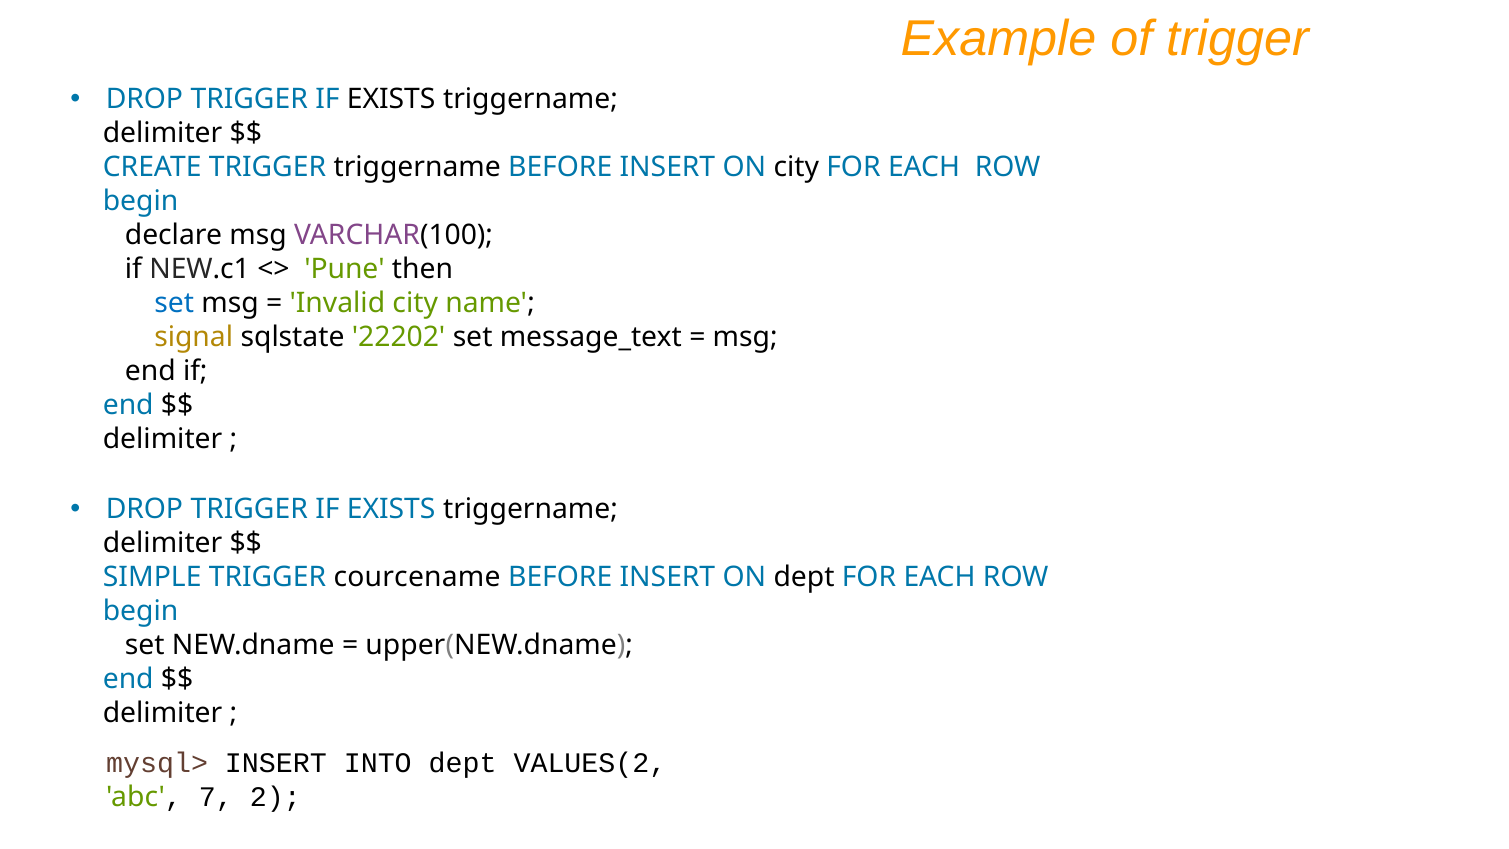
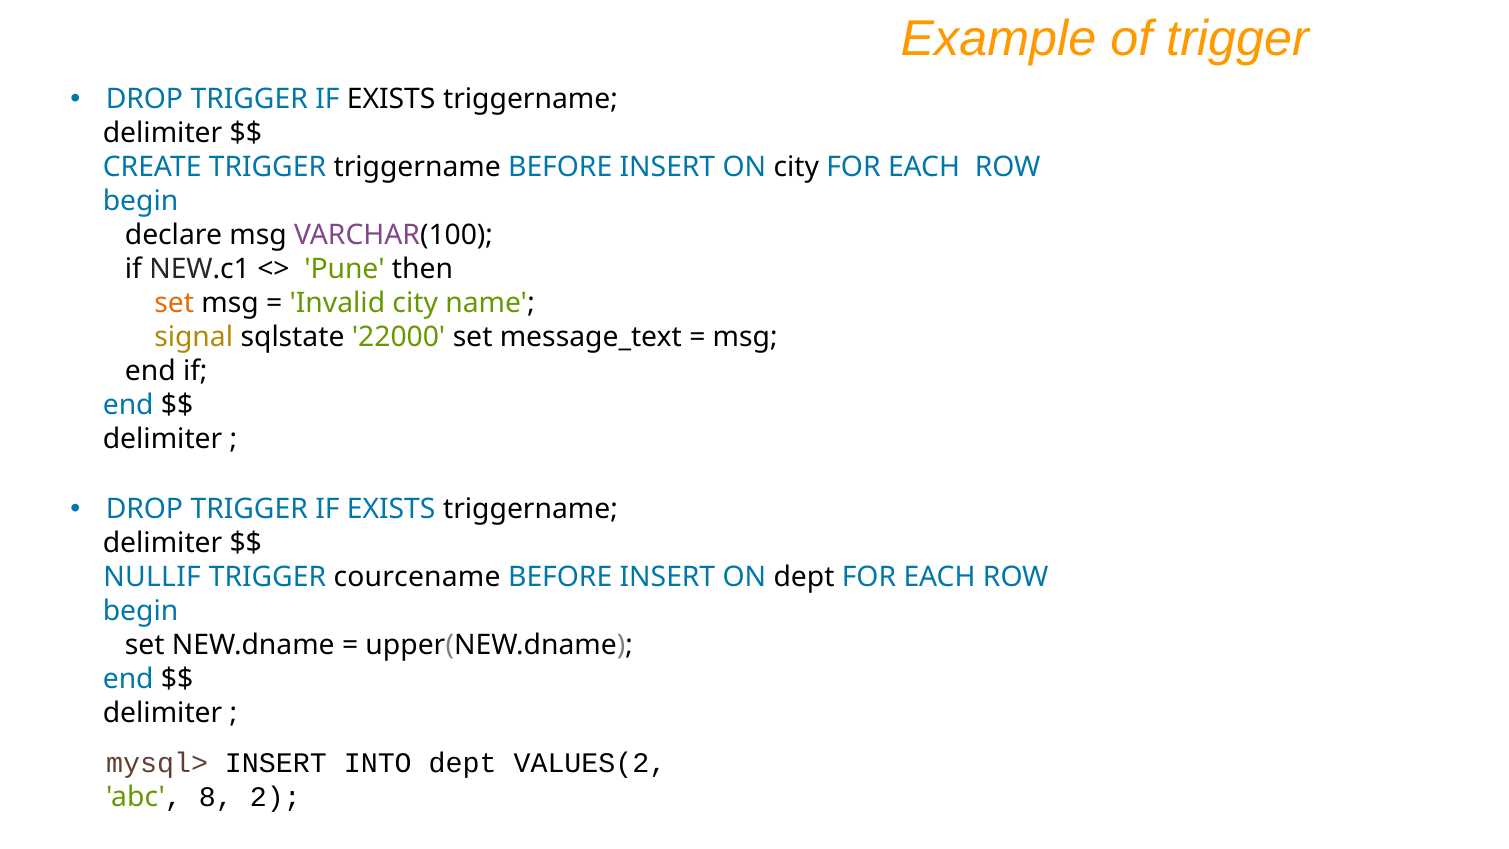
set at (174, 303) colour: blue -> orange
22202: 22202 -> 22000
SIMPLE: SIMPLE -> NULLIF
7: 7 -> 8
